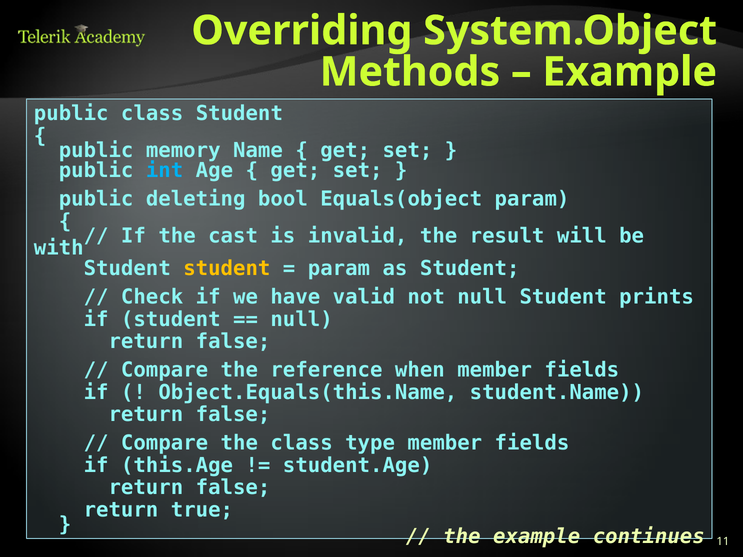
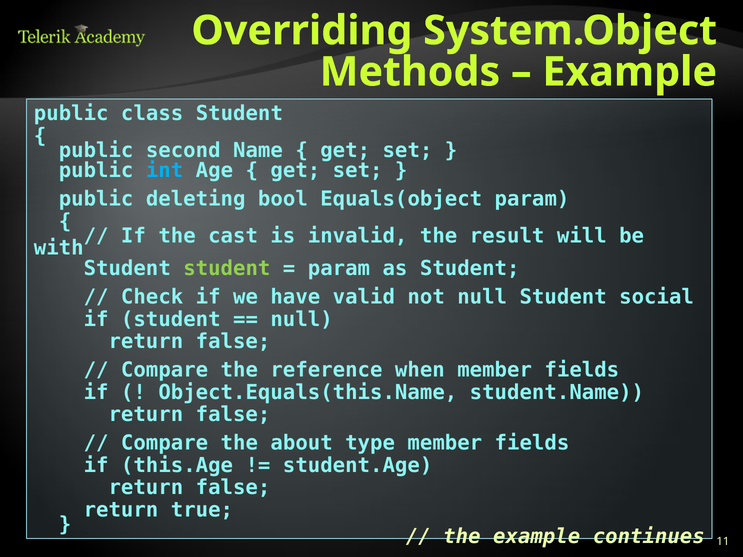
memory: memory -> second
student at (227, 269) colour: yellow -> light green
prints: prints -> social
the class: class -> about
